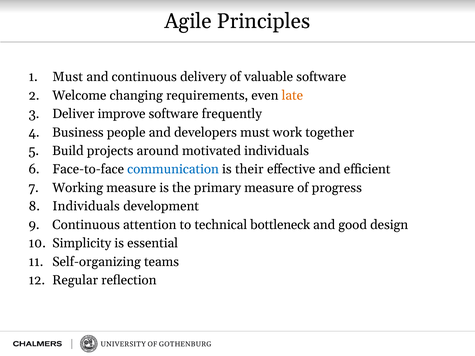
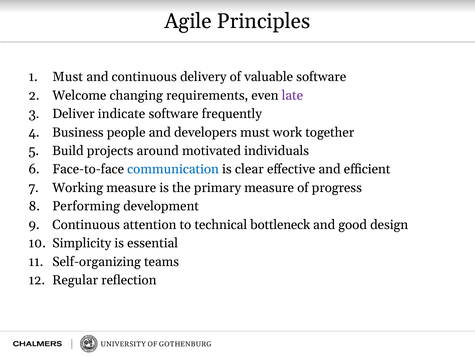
late colour: orange -> purple
improve: improve -> indicate
their: their -> clear
Individuals at (86, 206): Individuals -> Performing
